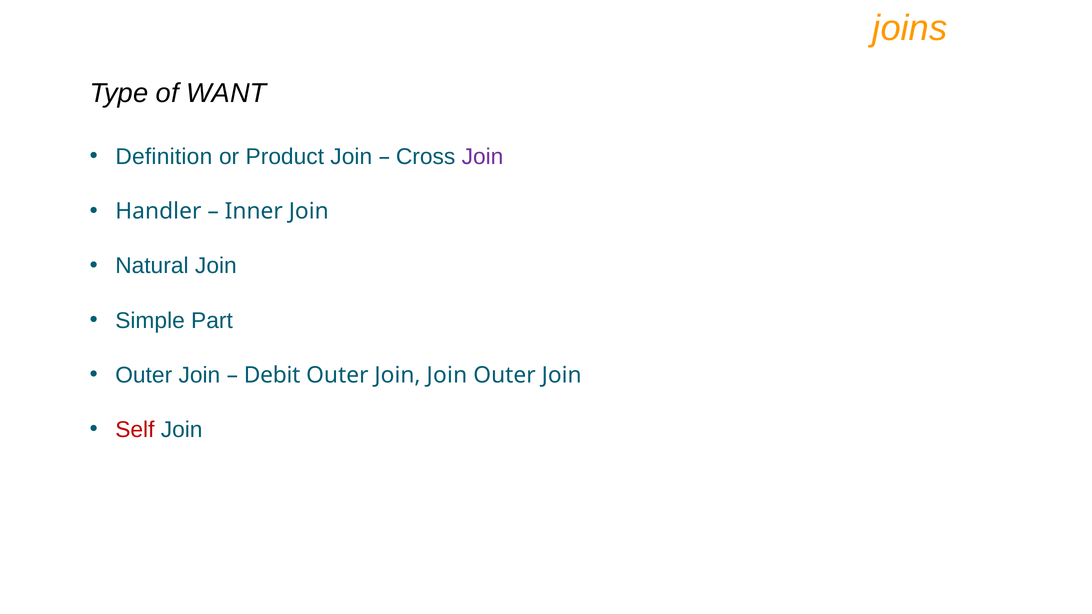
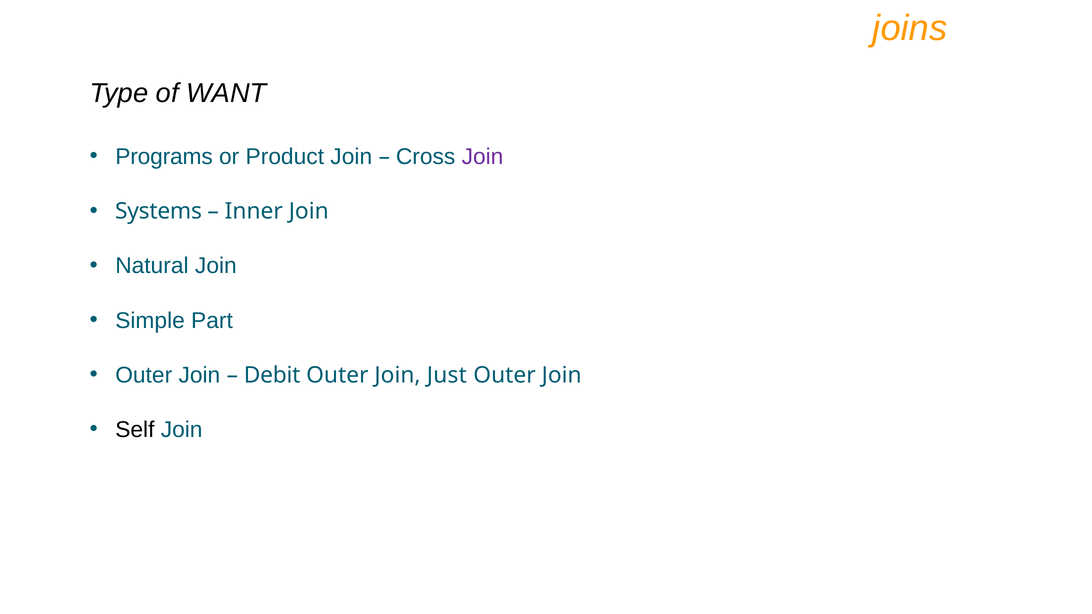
Definition: Definition -> Programs
Handler: Handler -> Systems
Join Join: Join -> Just
Self colour: red -> black
